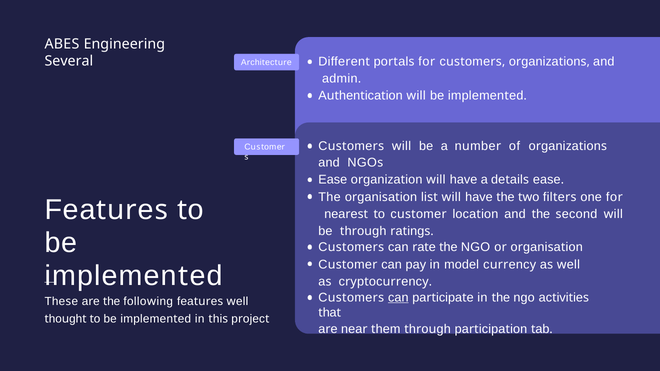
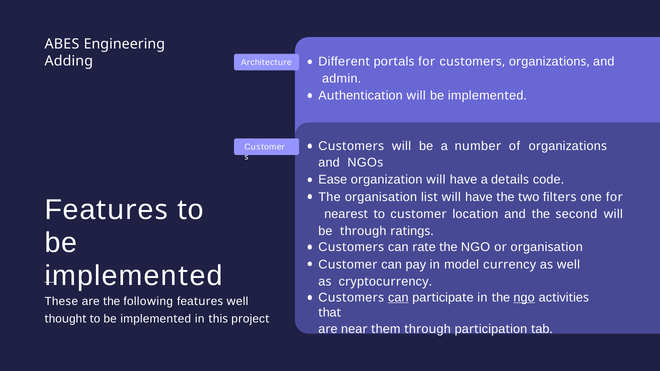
Several: Several -> Adding
ease at (547, 180): ease -> code
ngo at (524, 298) underline: none -> present
